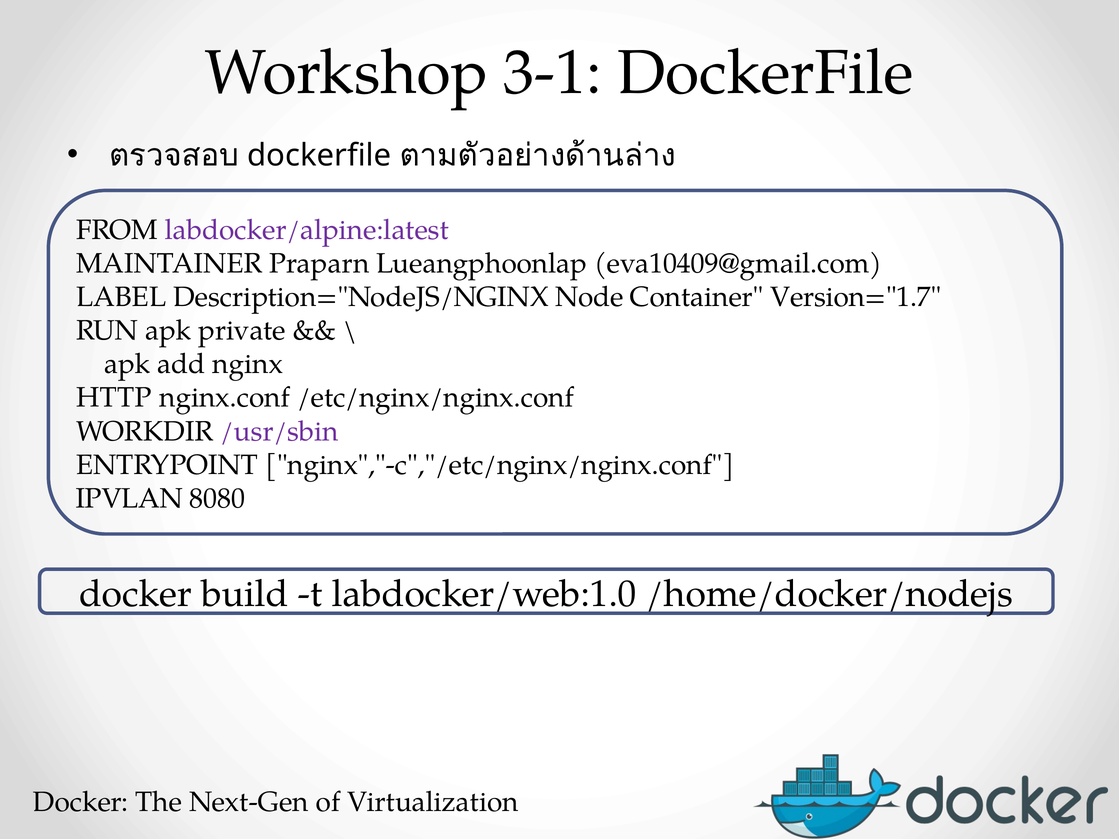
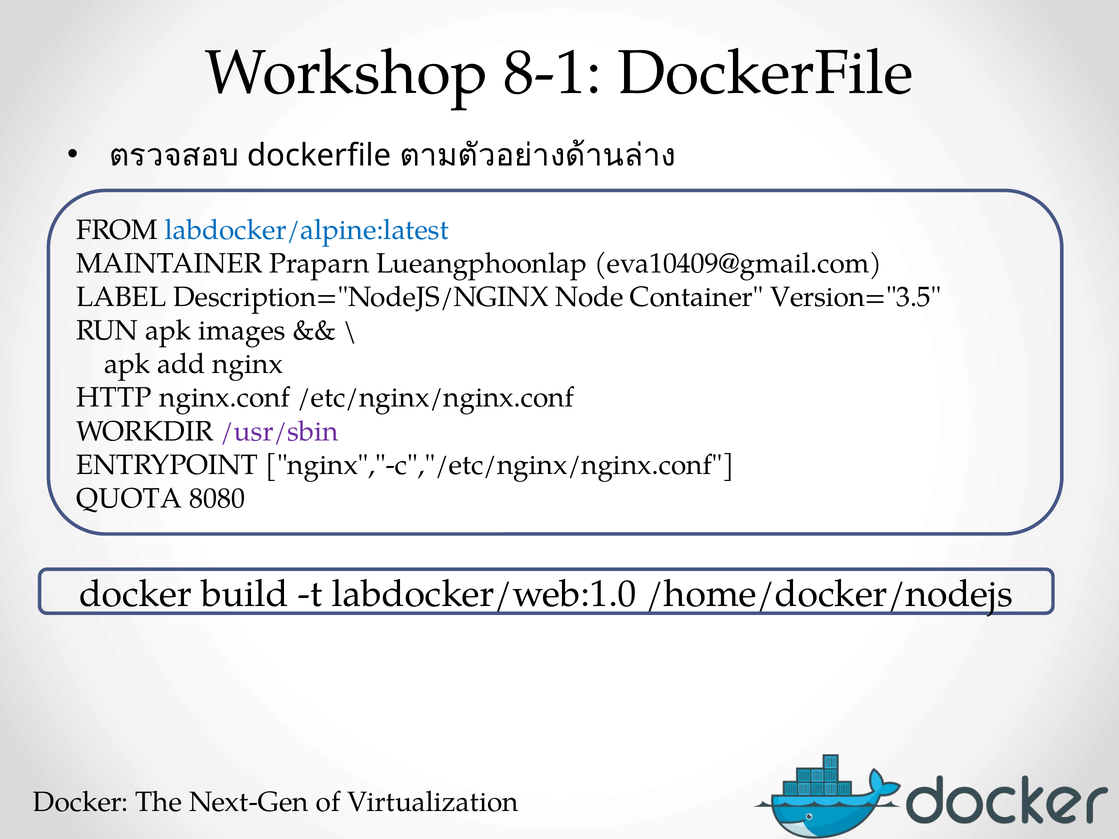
3-1: 3-1 -> 8-1
labdocker/alpine:latest colour: purple -> blue
Version="1.7: Version="1.7 -> Version="3.5
private: private -> images
IPVLAN: IPVLAN -> QUOTA
